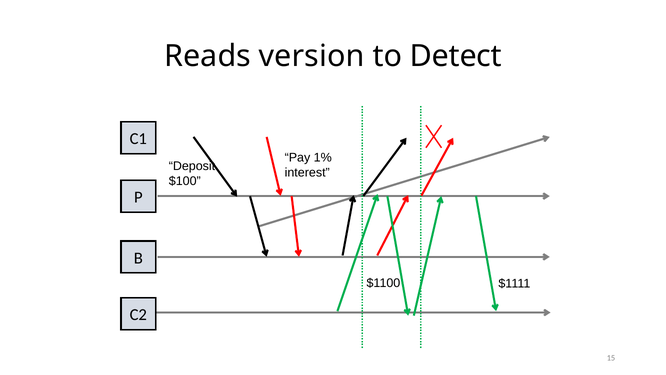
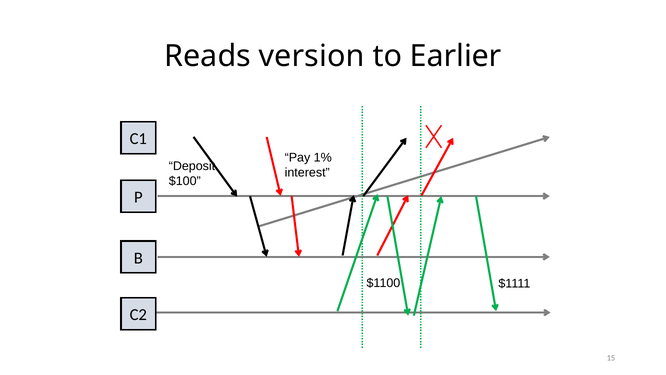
Detect: Detect -> Earlier
